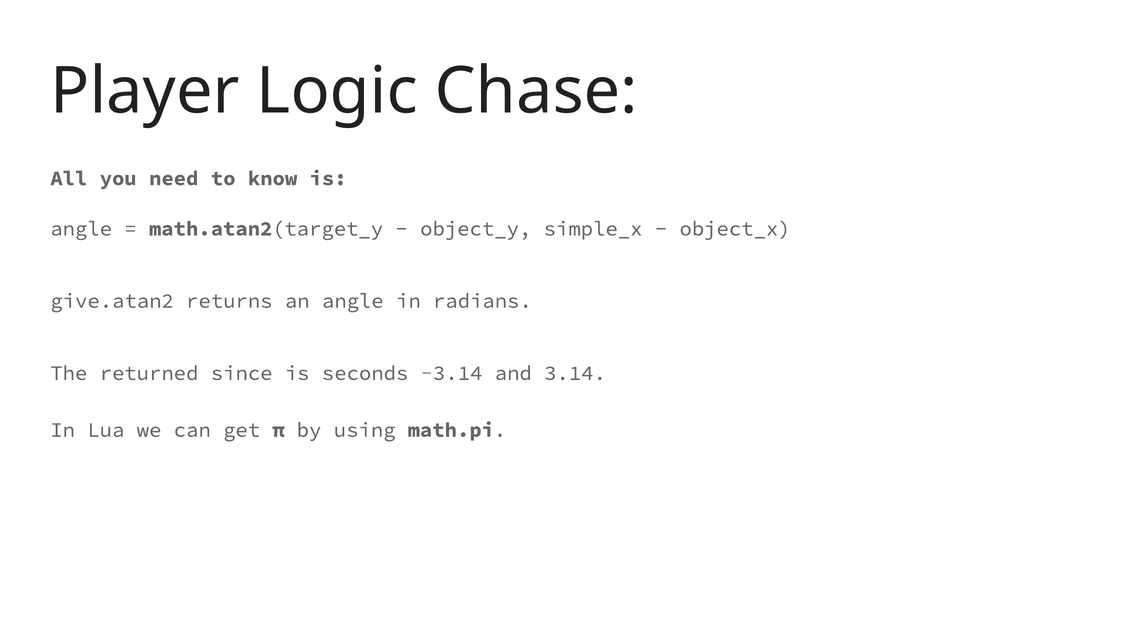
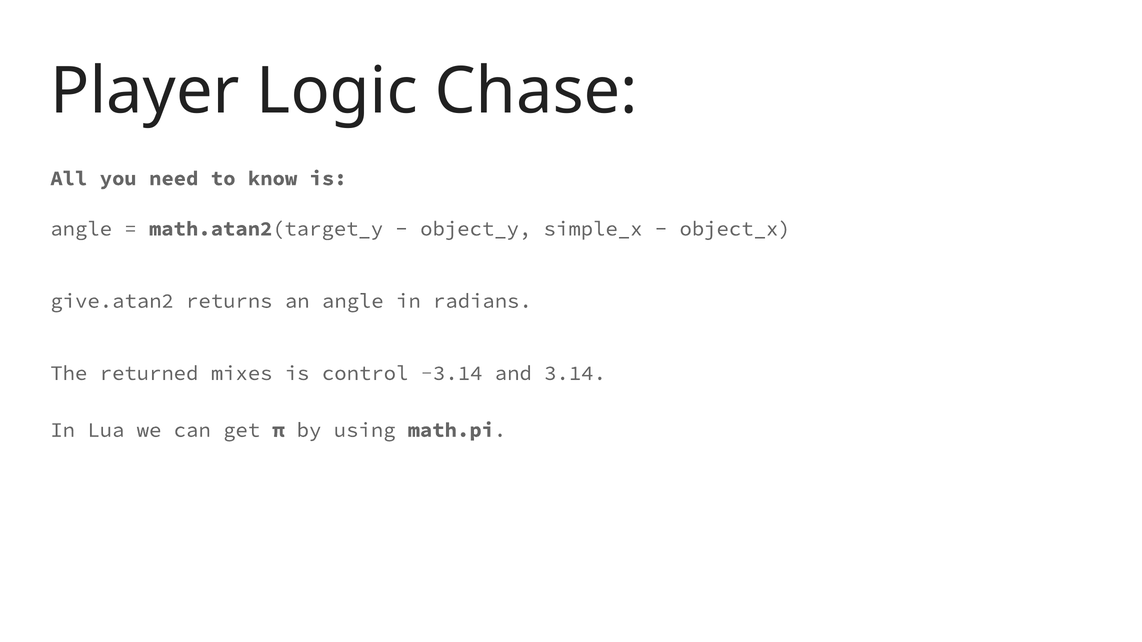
since: since -> mixes
seconds: seconds -> control
